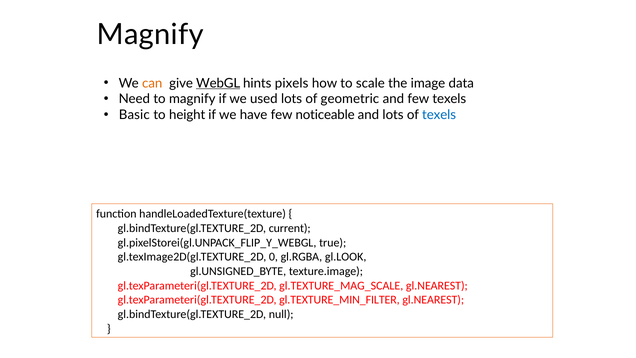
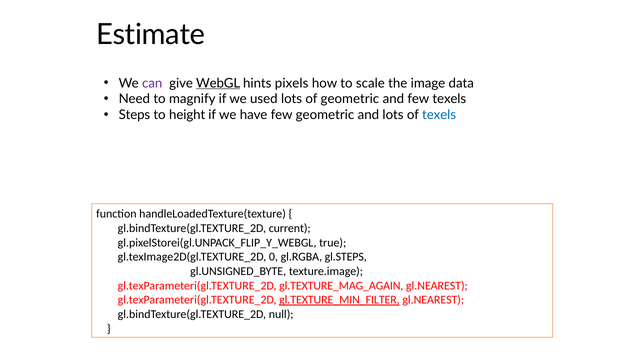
Magnify at (150, 35): Magnify -> Estimate
can colour: orange -> purple
Basic: Basic -> Steps
few noticeable: noticeable -> geometric
gl.LOOK: gl.LOOK -> gl.STEPS
gl.TEXTURE_MAG_SCALE: gl.TEXTURE_MAG_SCALE -> gl.TEXTURE_MAG_AGAIN
gl.TEXTURE_MIN_FILTER underline: none -> present
